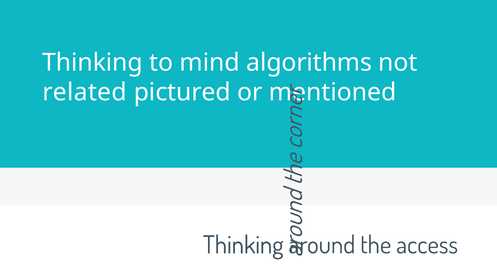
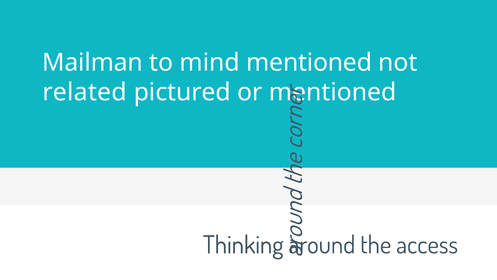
Thinking at (93, 62): Thinking -> Mailman
mind algorithms: algorithms -> mentioned
